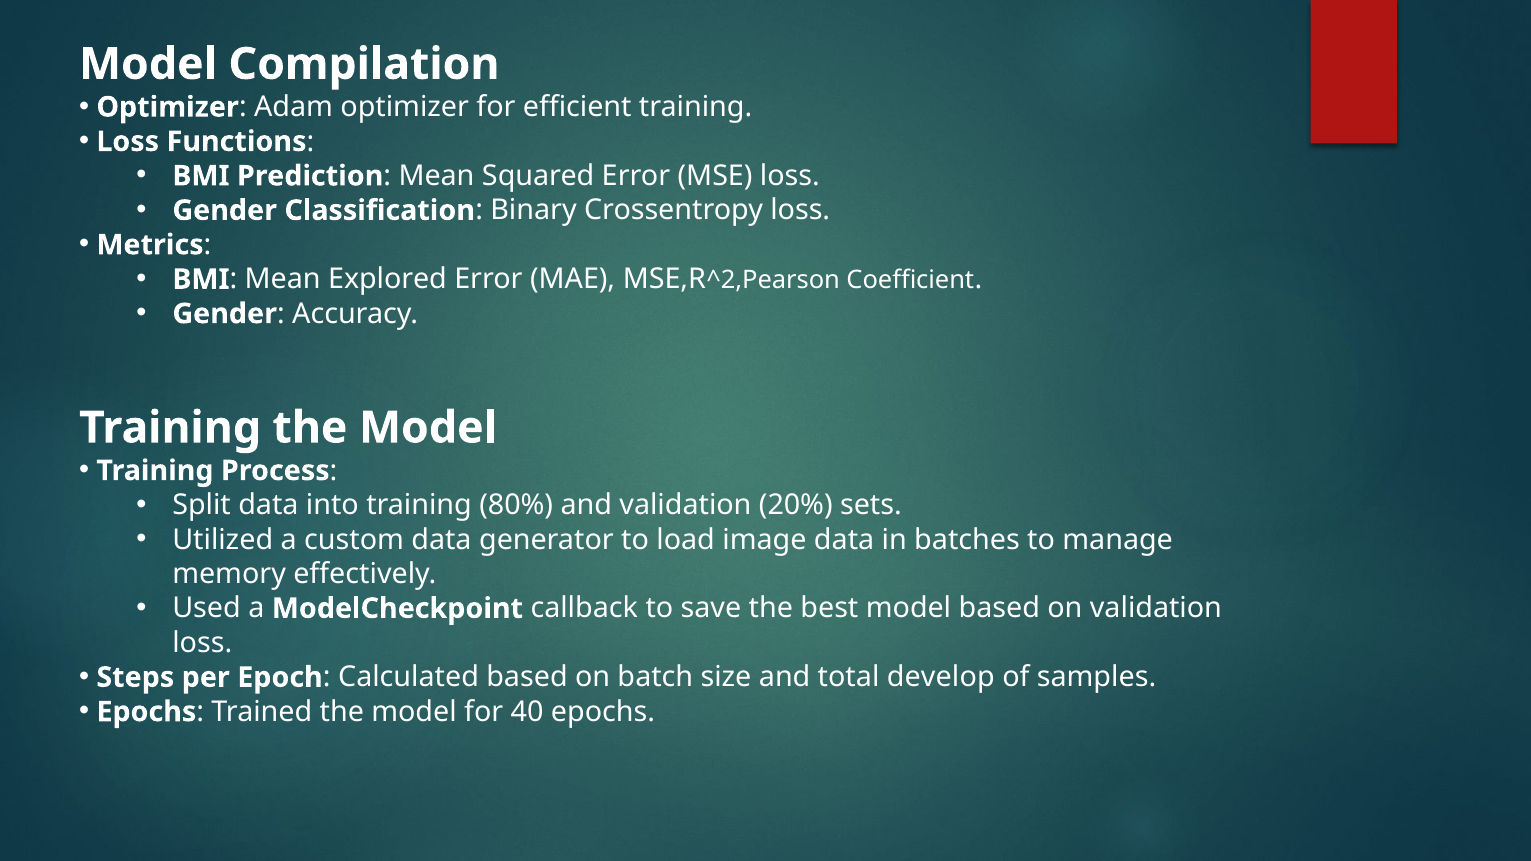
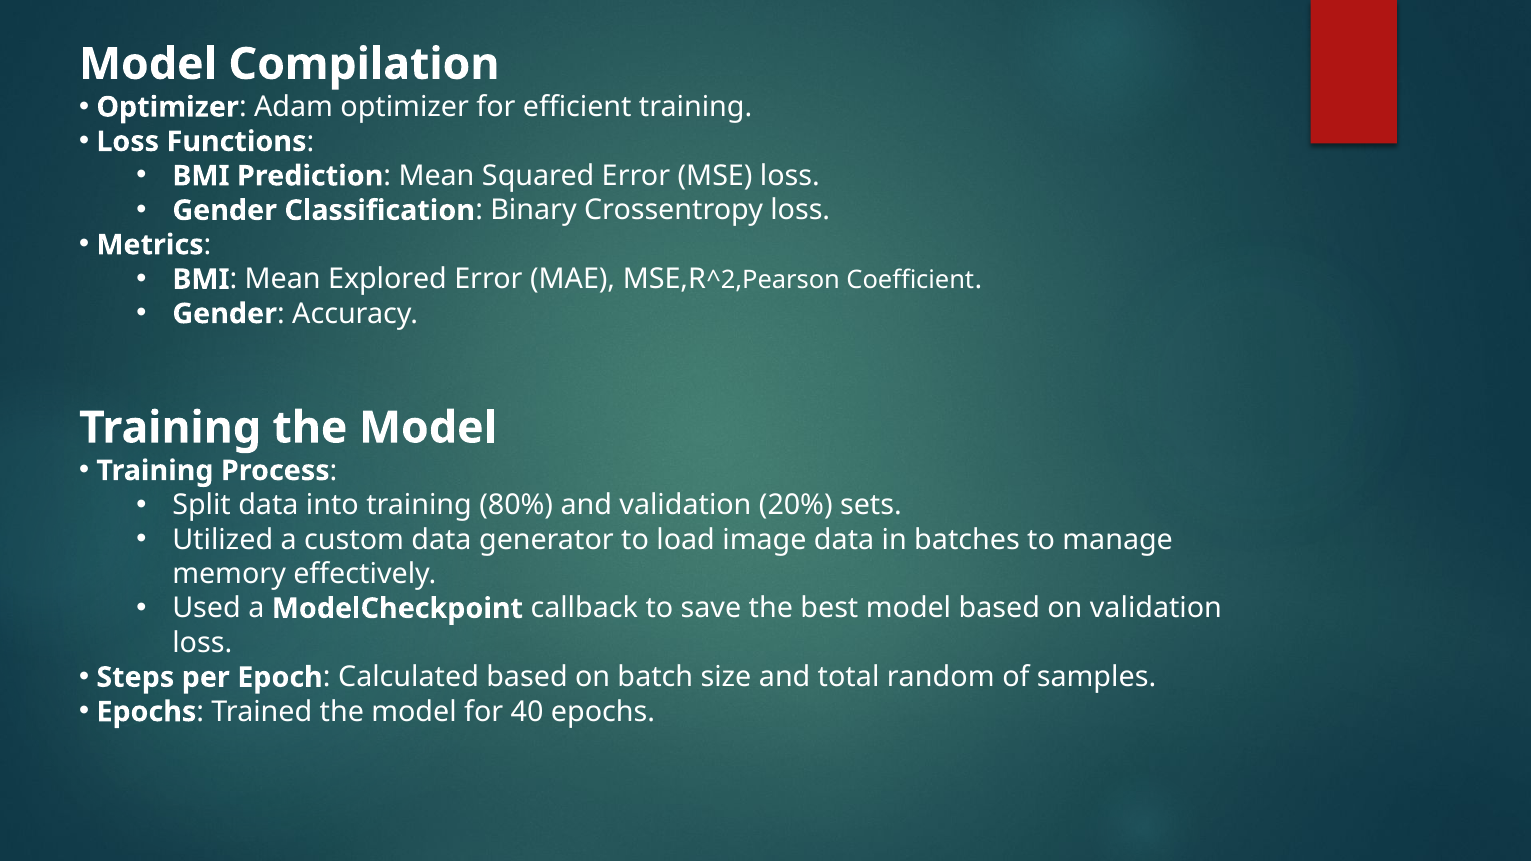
develop: develop -> random
